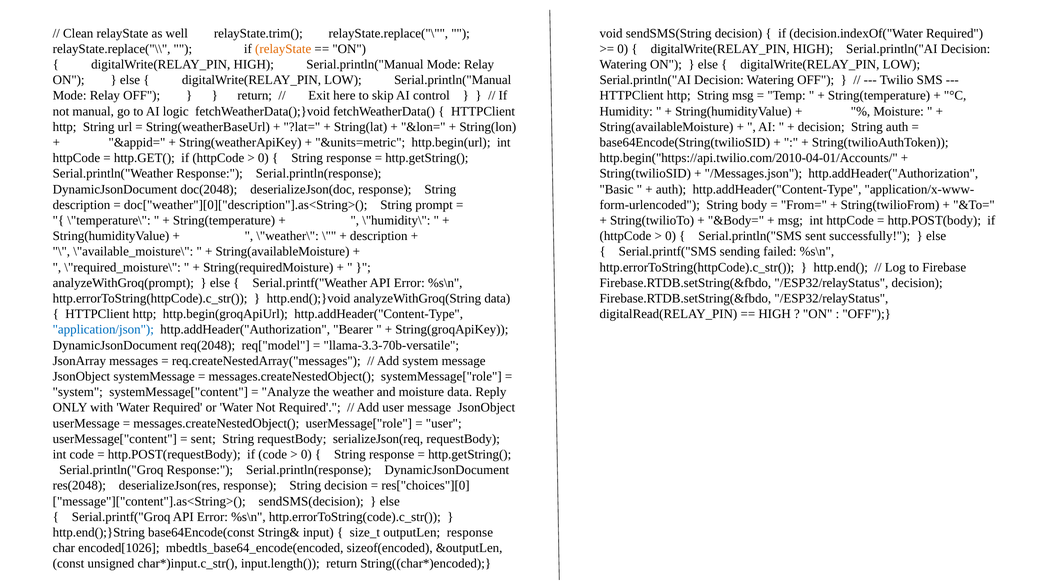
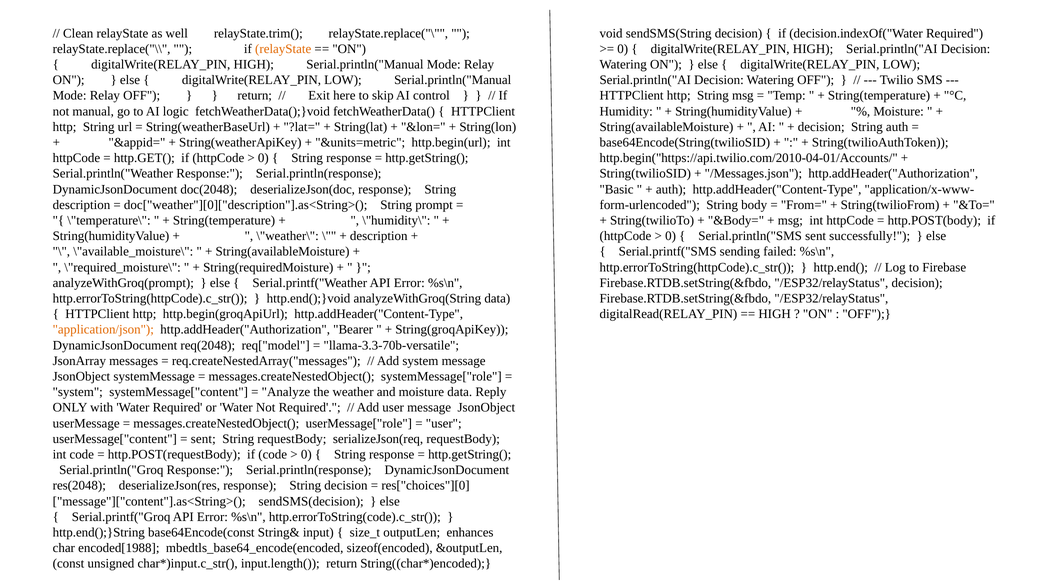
application/json colour: blue -> orange
outputLen response: response -> enhances
encoded[1026: encoded[1026 -> encoded[1988
